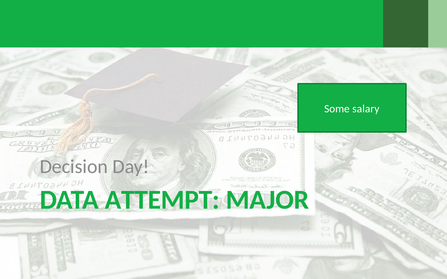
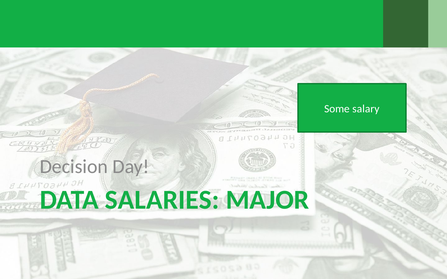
ATTEMPT: ATTEMPT -> SALARIES
